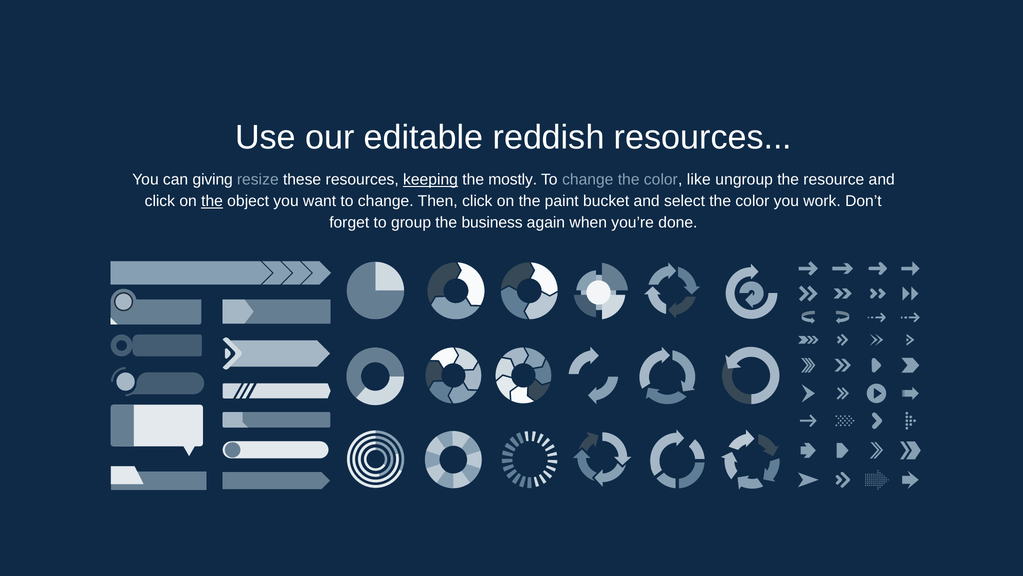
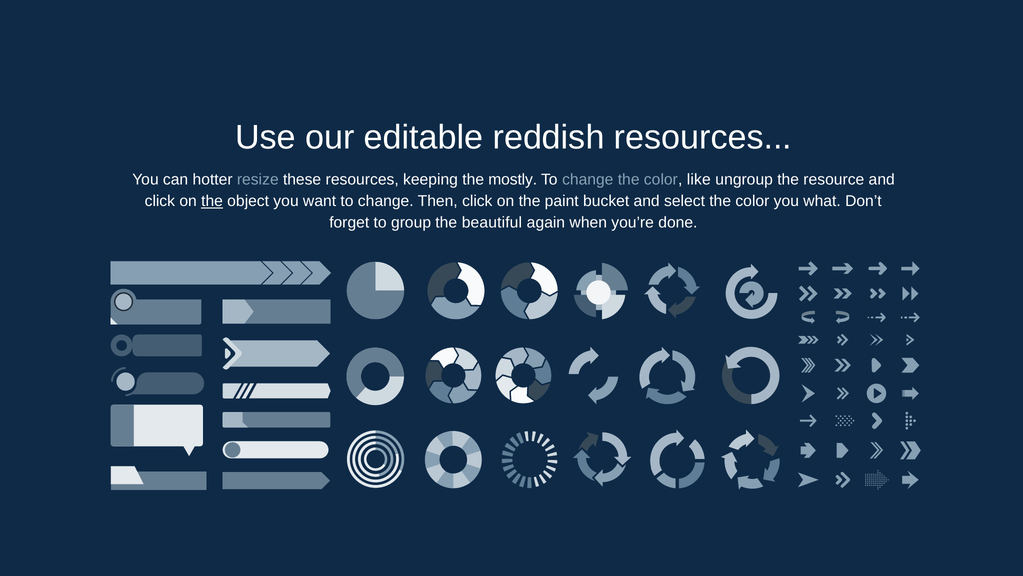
giving: giving -> hotter
keeping underline: present -> none
work: work -> what
business: business -> beautiful
